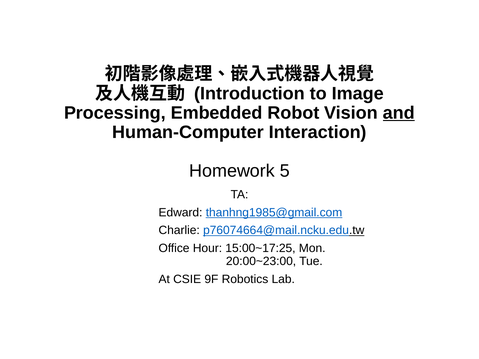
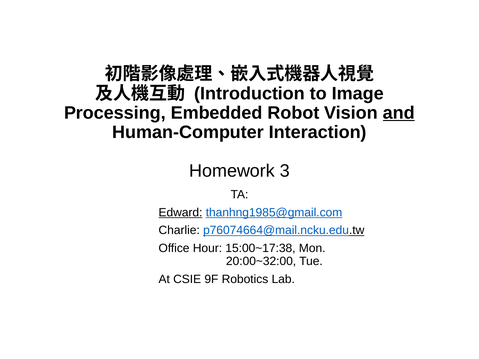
5: 5 -> 3
Edward underline: none -> present
15:00~17:25: 15:00~17:25 -> 15:00~17:38
20:00~23:00: 20:00~23:00 -> 20:00~32:00
